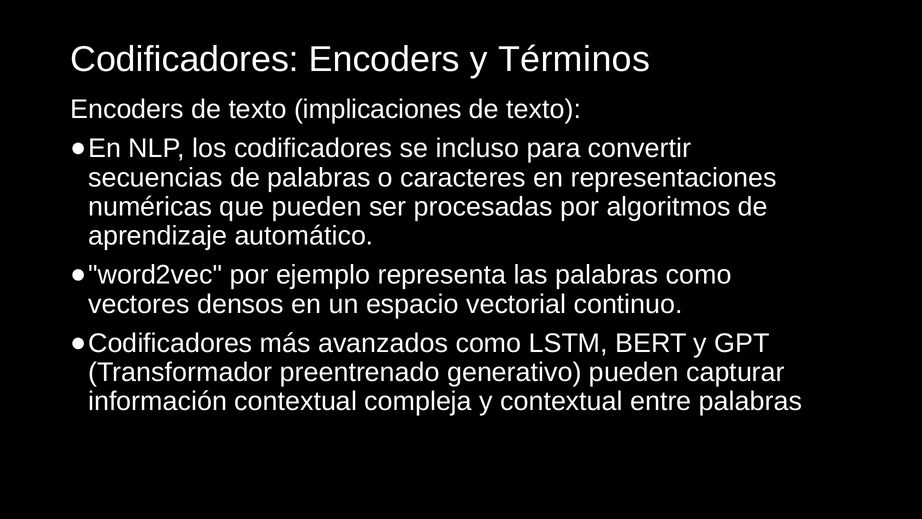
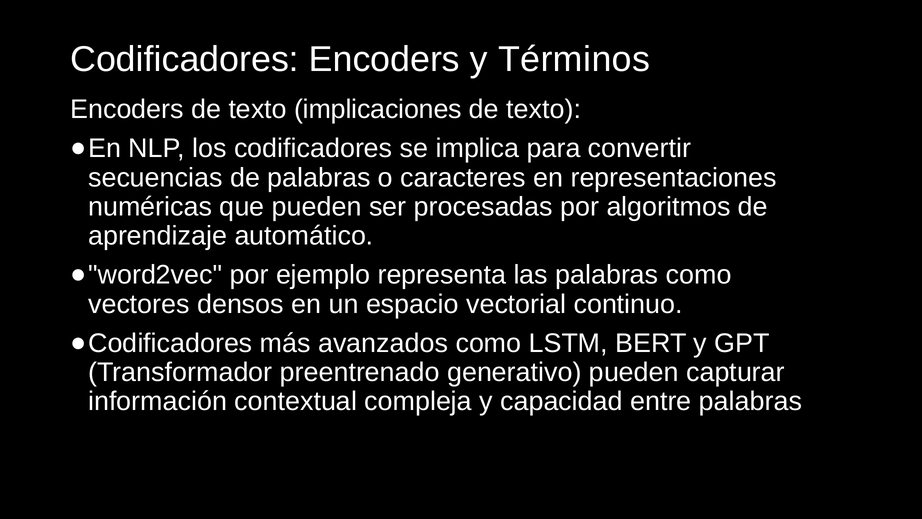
incluso: incluso -> implica
y contextual: contextual -> capacidad
